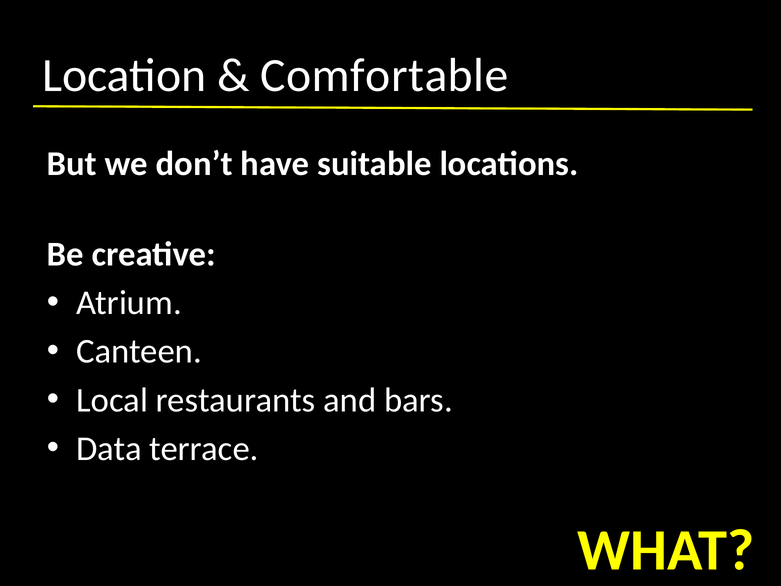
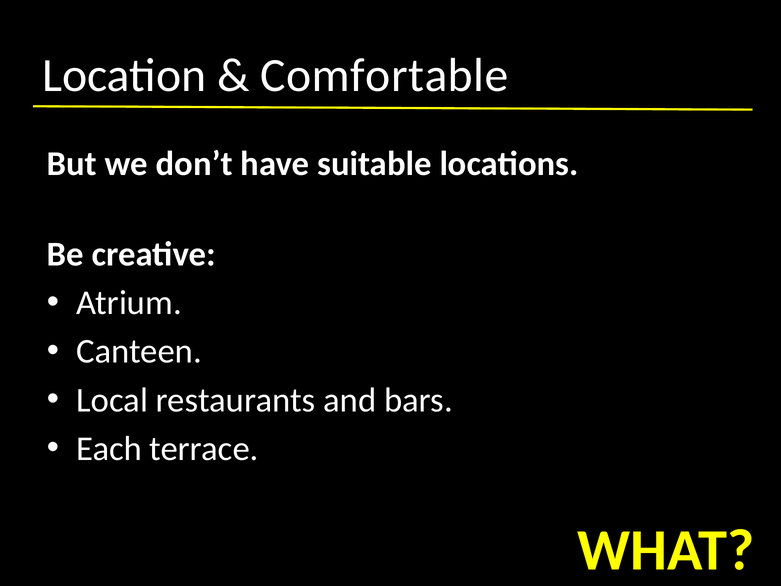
Data: Data -> Each
